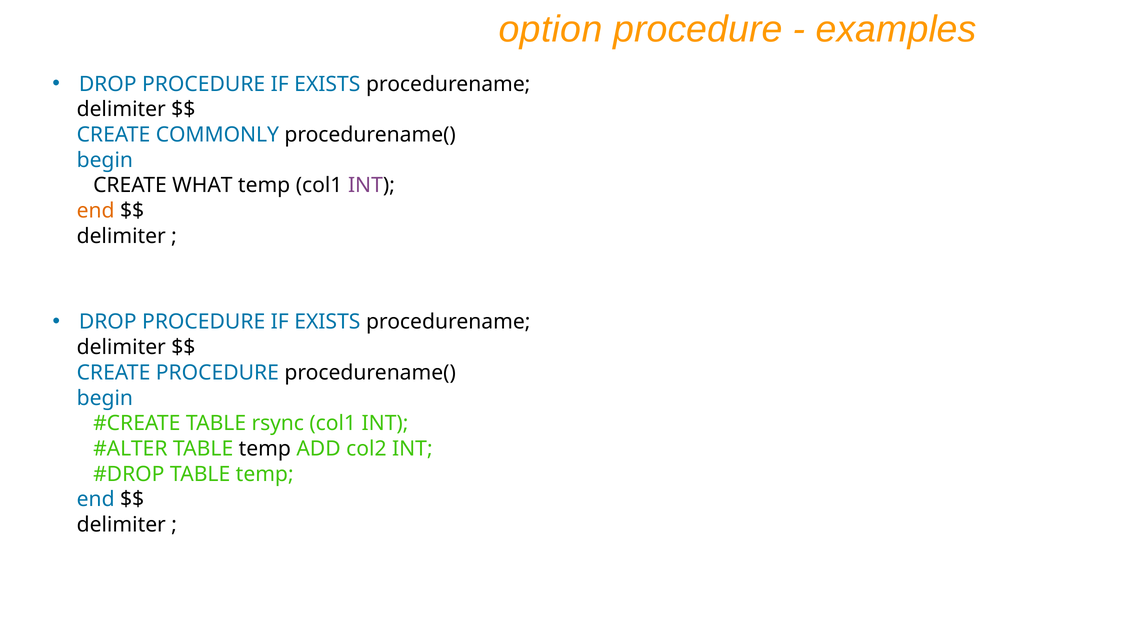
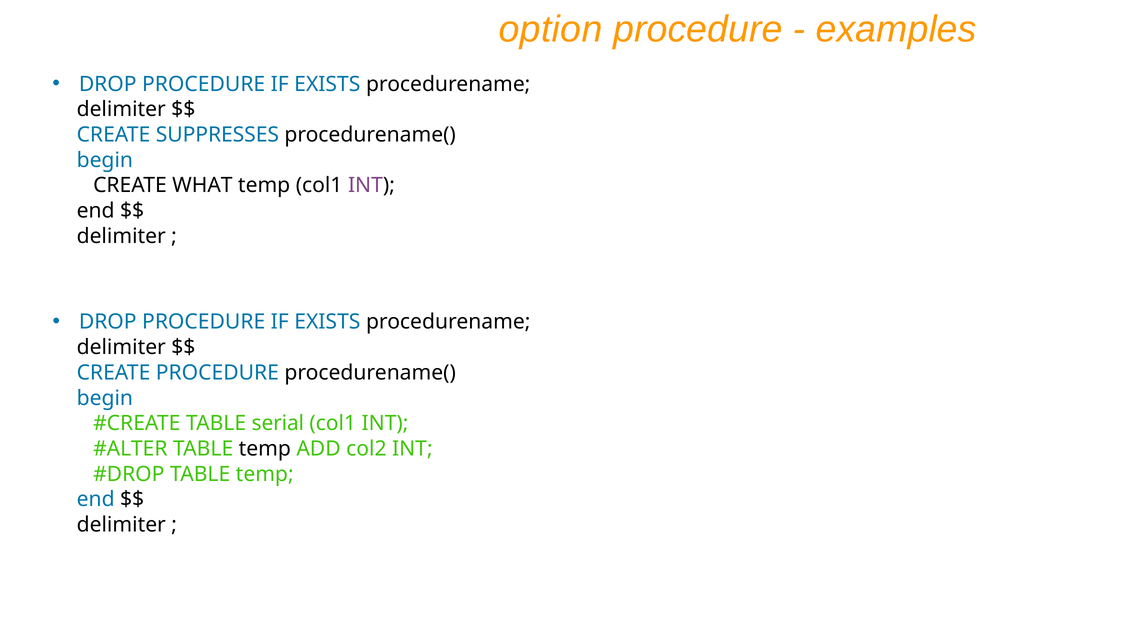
COMMONLY: COMMONLY -> SUPPRESSES
end at (96, 211) colour: orange -> black
rsync: rsync -> serial
